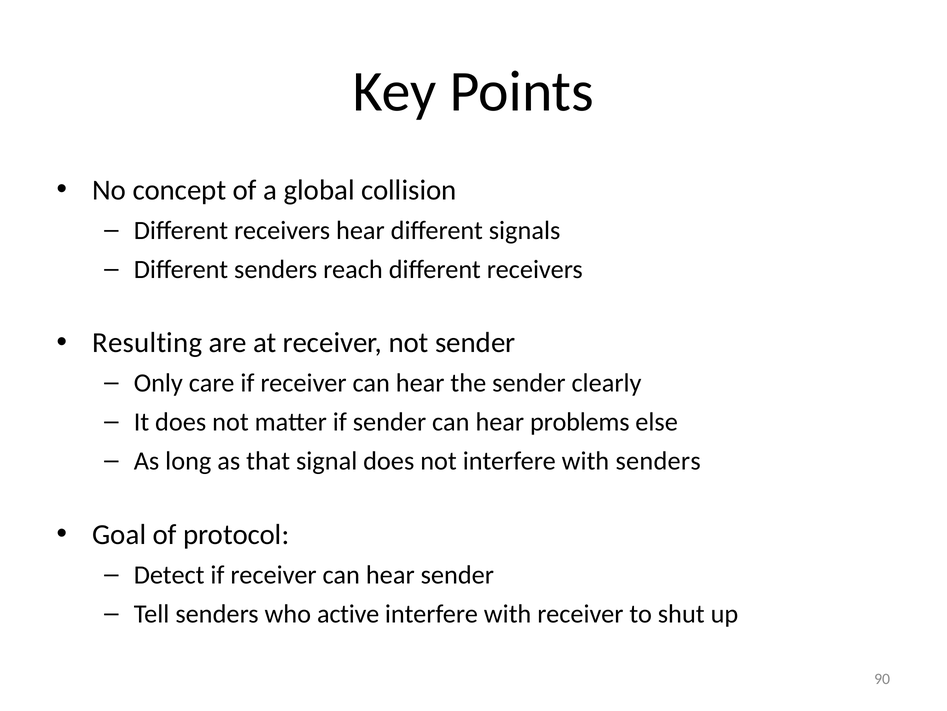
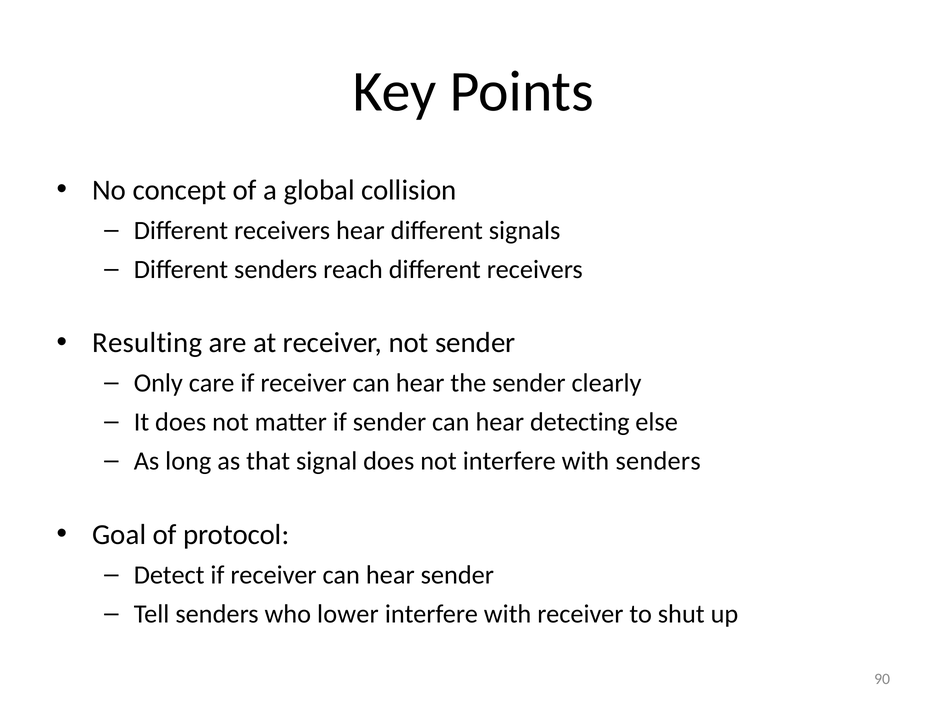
problems: problems -> detecting
active: active -> lower
